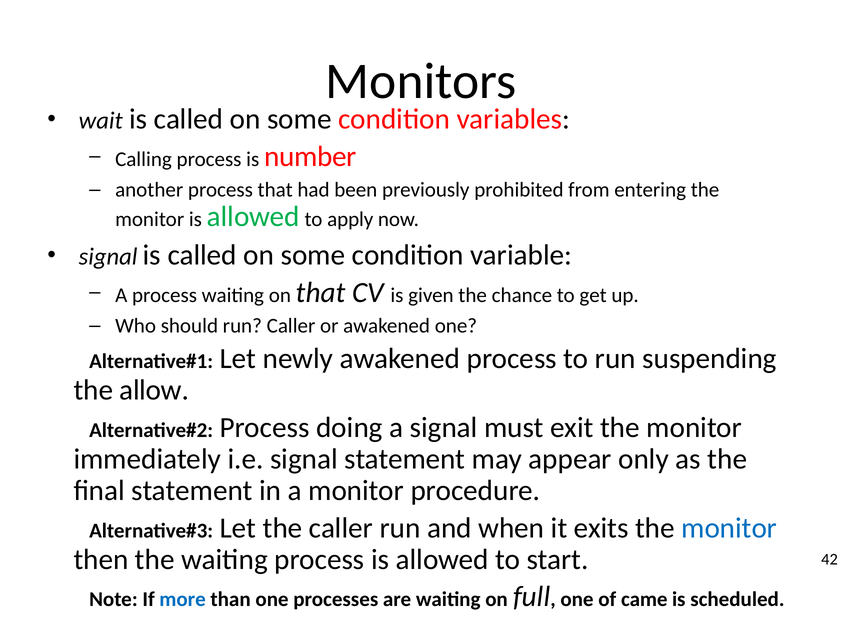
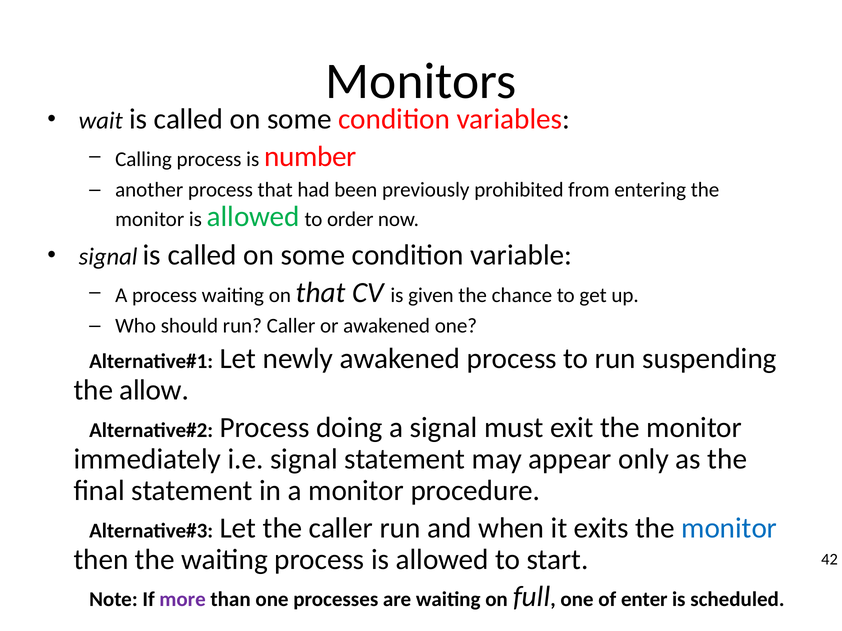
apply: apply -> order
more colour: blue -> purple
came: came -> enter
